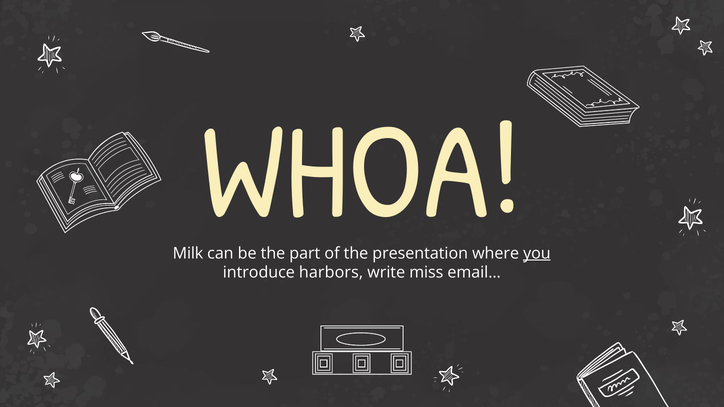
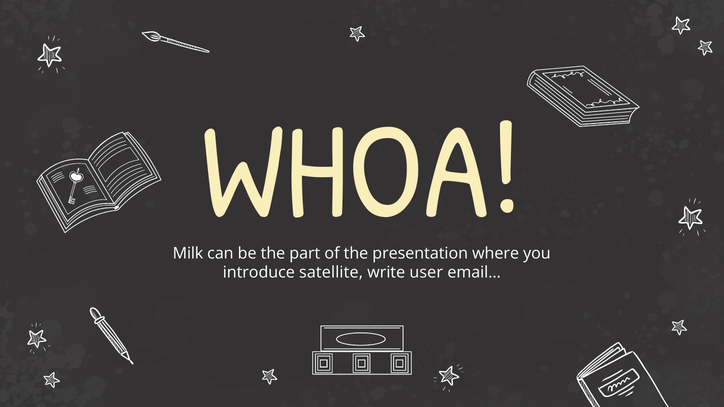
you underline: present -> none
harbors: harbors -> satellite
miss: miss -> user
